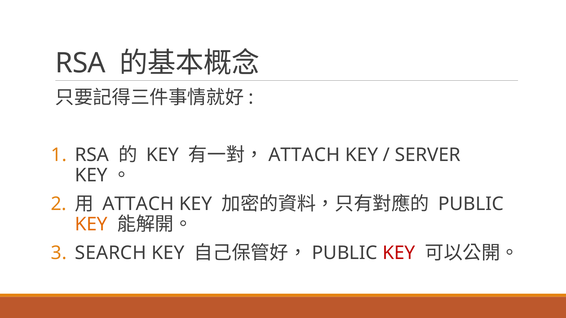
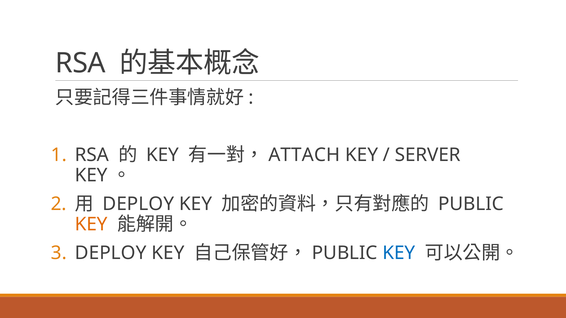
ATTACH at (138, 204): ATTACH -> DEPLOY
SEARCH at (111, 253): SEARCH -> DEPLOY
KEY at (399, 253) colour: red -> blue
